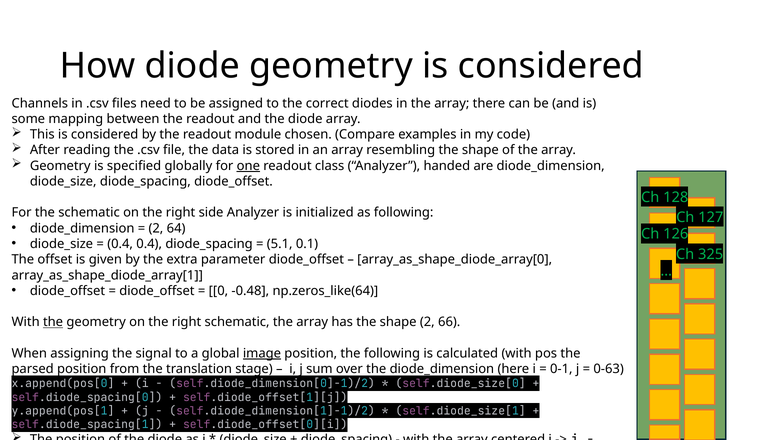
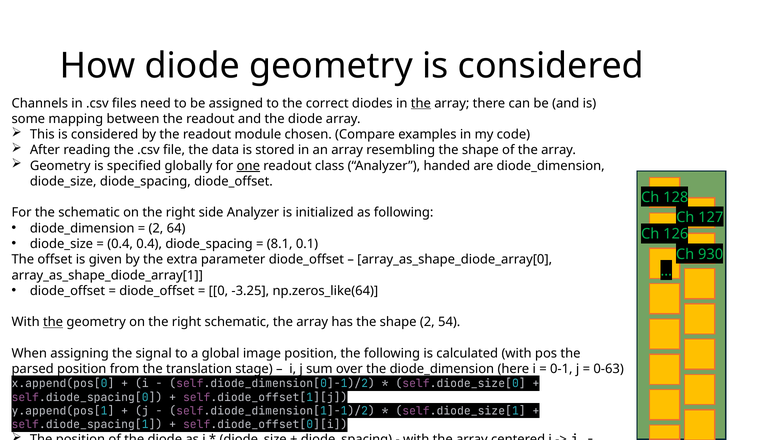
the at (421, 103) underline: none -> present
5.1: 5.1 -> 8.1
325: 325 -> 930
-0.48: -0.48 -> -3.25
66: 66 -> 54
image underline: present -> none
